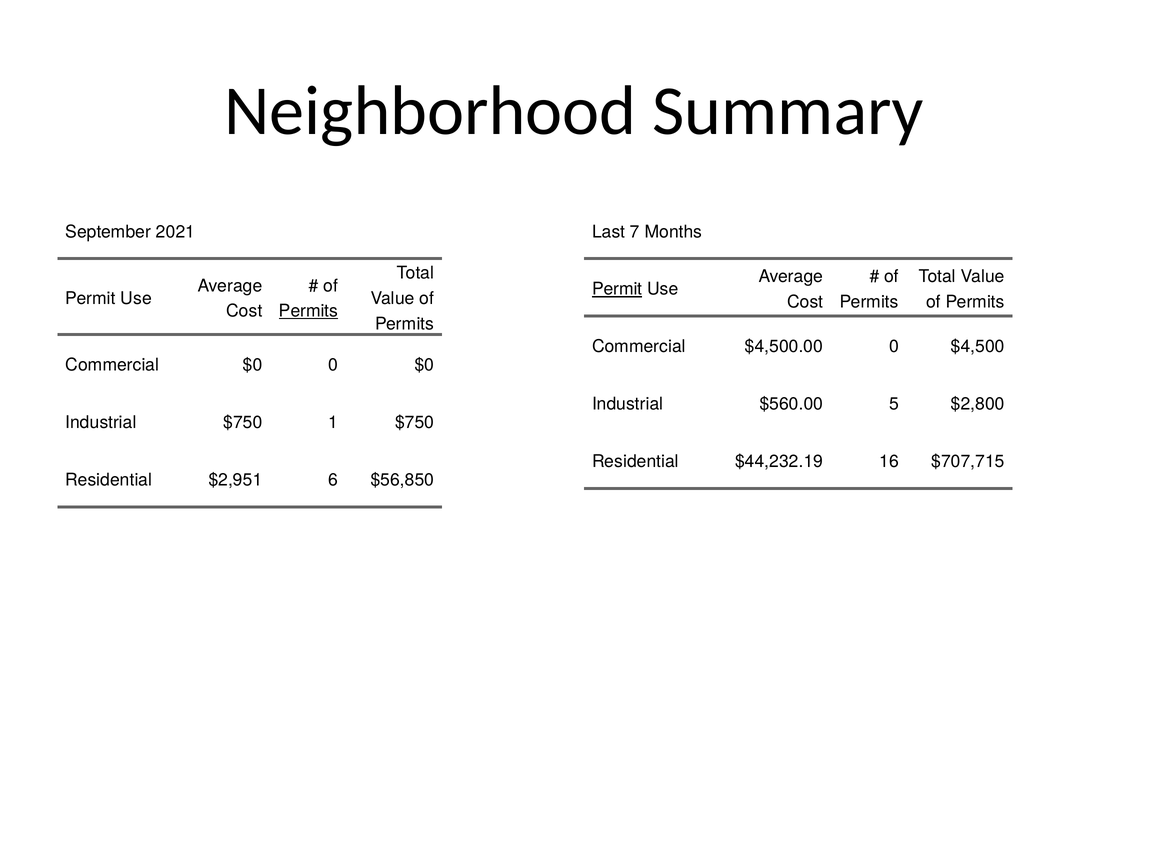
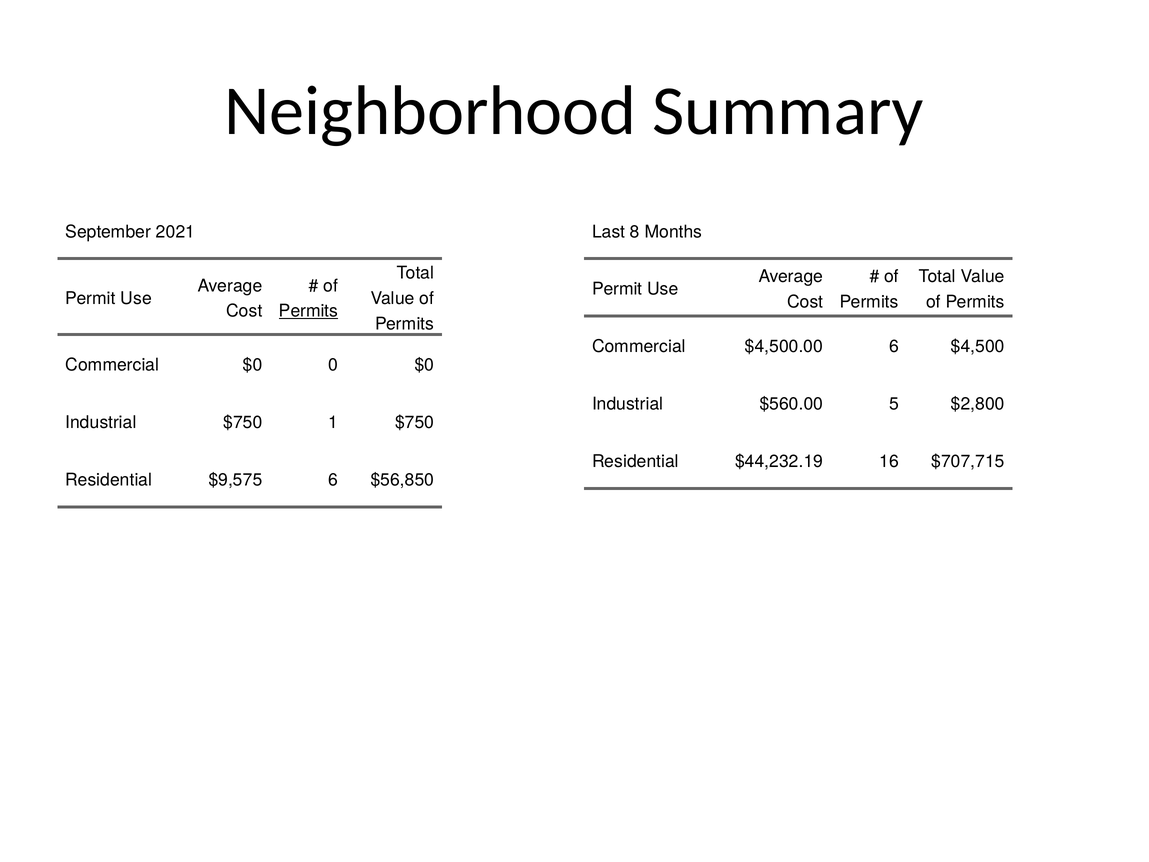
7: 7 -> 8
Permit at (617, 289) underline: present -> none
$4,500.00 0: 0 -> 6
$2,951: $2,951 -> $9,575
